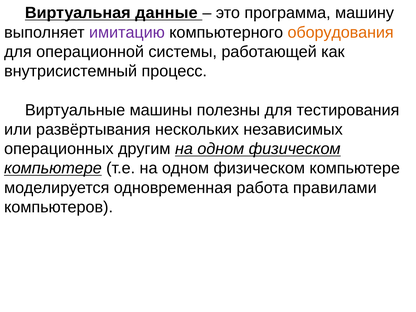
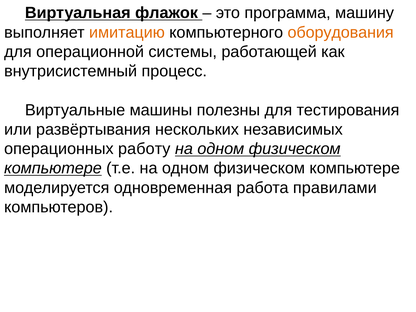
данные: данные -> флажок
имитацию colour: purple -> orange
другим: другим -> работу
